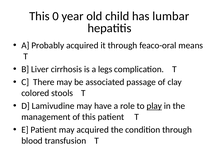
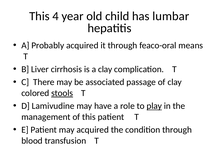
0: 0 -> 4
a legs: legs -> clay
stools underline: none -> present
